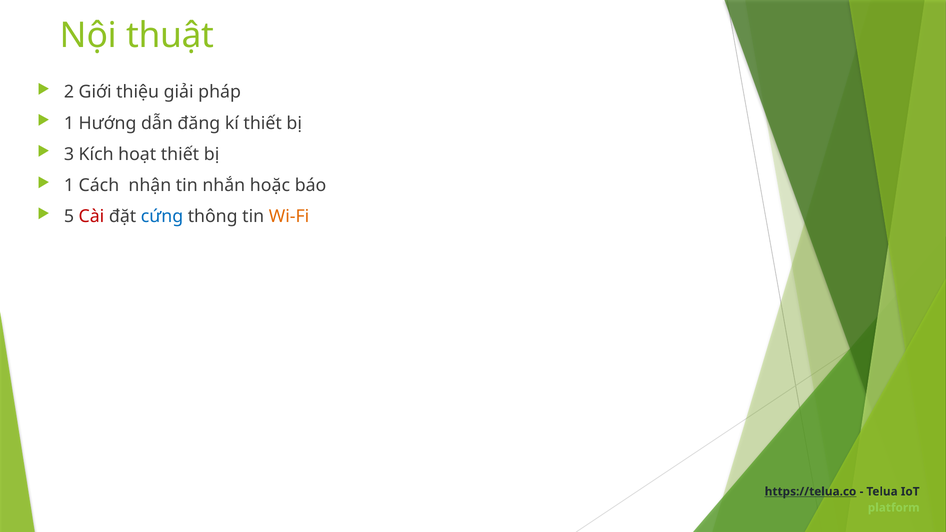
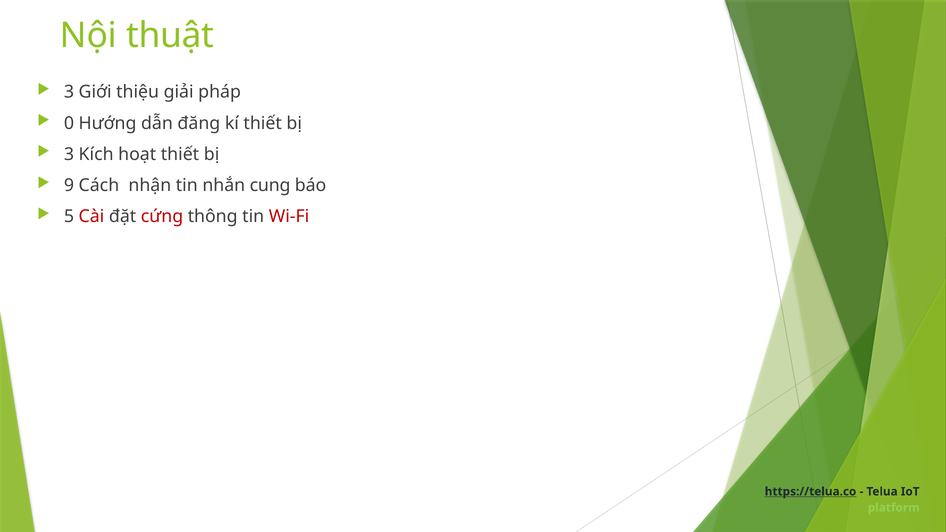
2 at (69, 92): 2 -> 3
1 at (69, 123): 1 -> 0
1 at (69, 186): 1 -> 9
hoặc: hoặc -> cung
cứng colour: blue -> red
Wi-Fi colour: orange -> red
